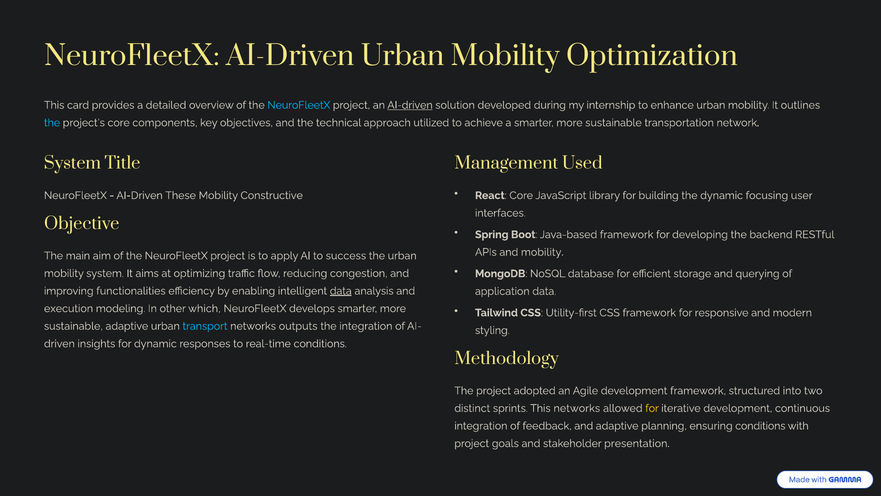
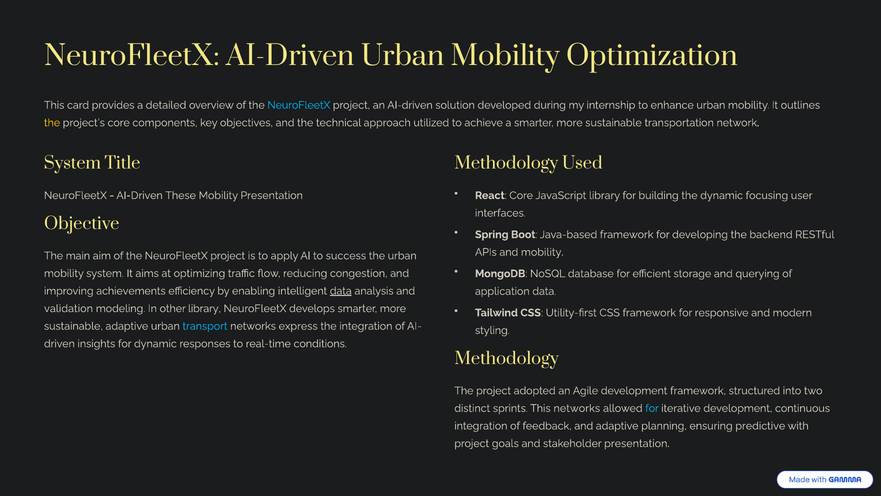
AI-driven at (410, 105) underline: present -> none
the at (52, 123) colour: light blue -> yellow
Management at (506, 163): Management -> Methodology
Mobility Constructive: Constructive -> Presentation
functionalities: functionalities -> achievements
execution: execution -> validation
other which: which -> library
outputs: outputs -> express
for at (652, 408) colour: yellow -> light blue
ensuring conditions: conditions -> predictive
